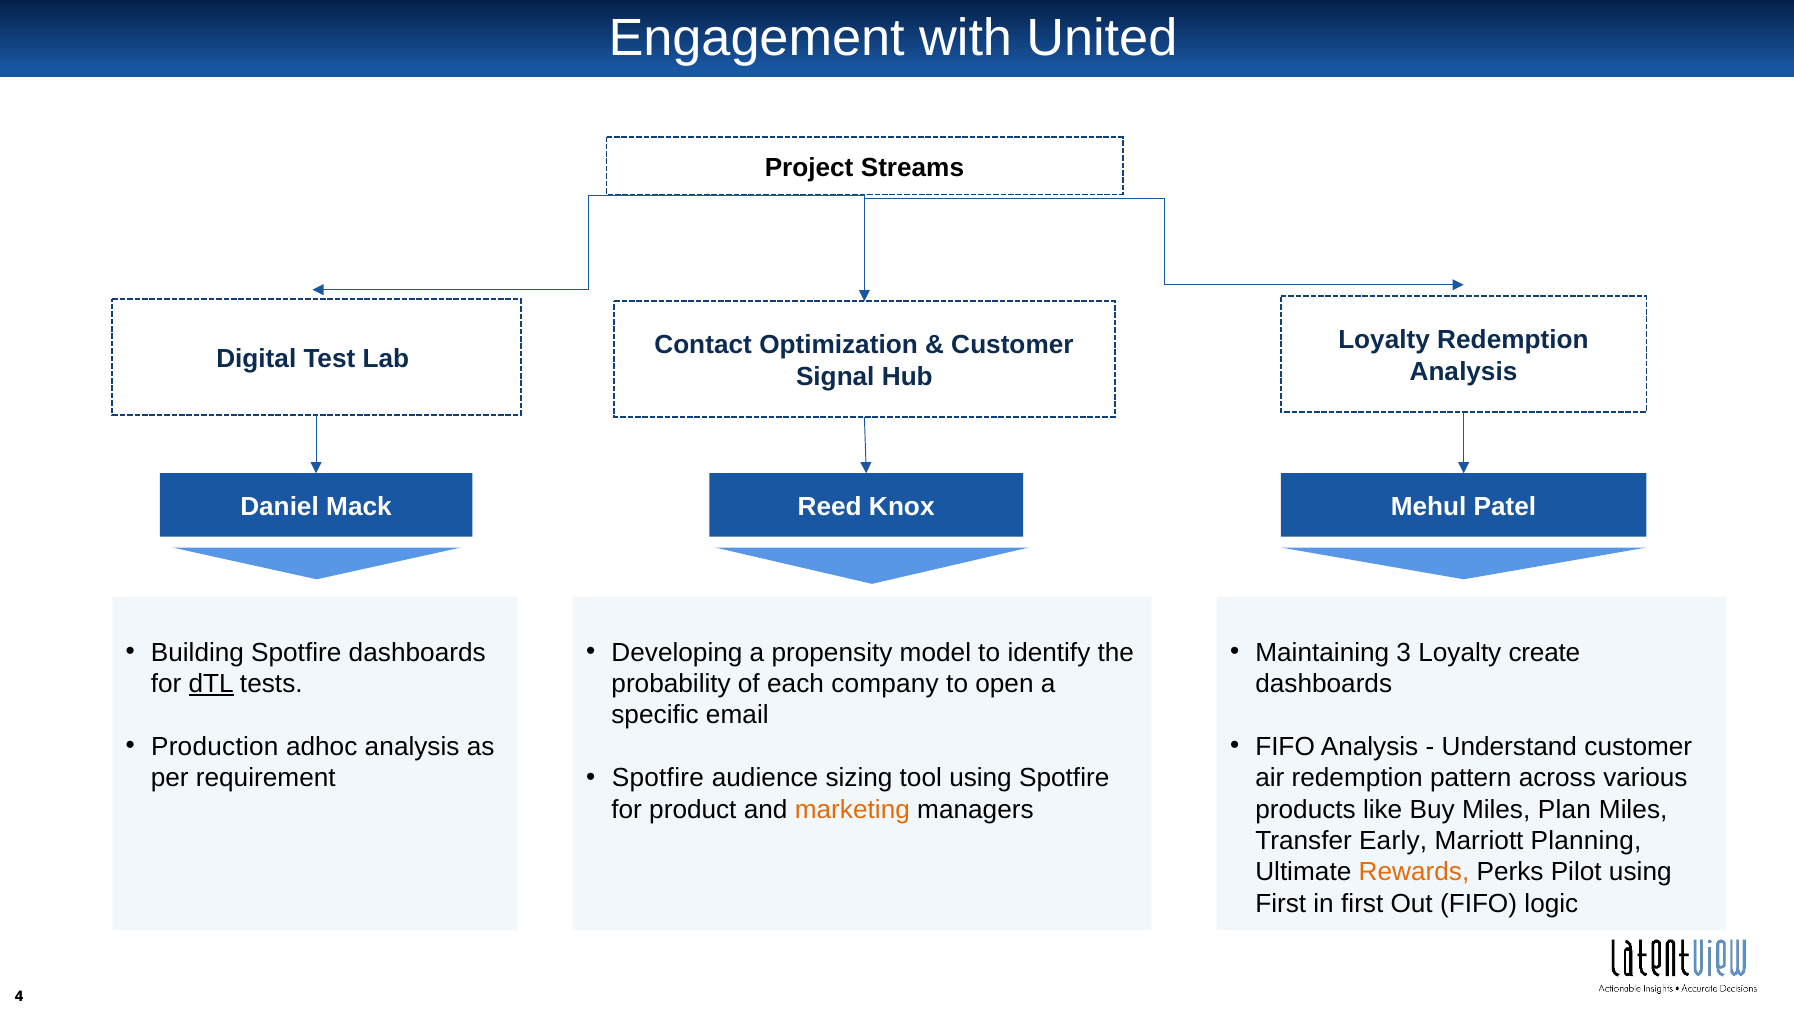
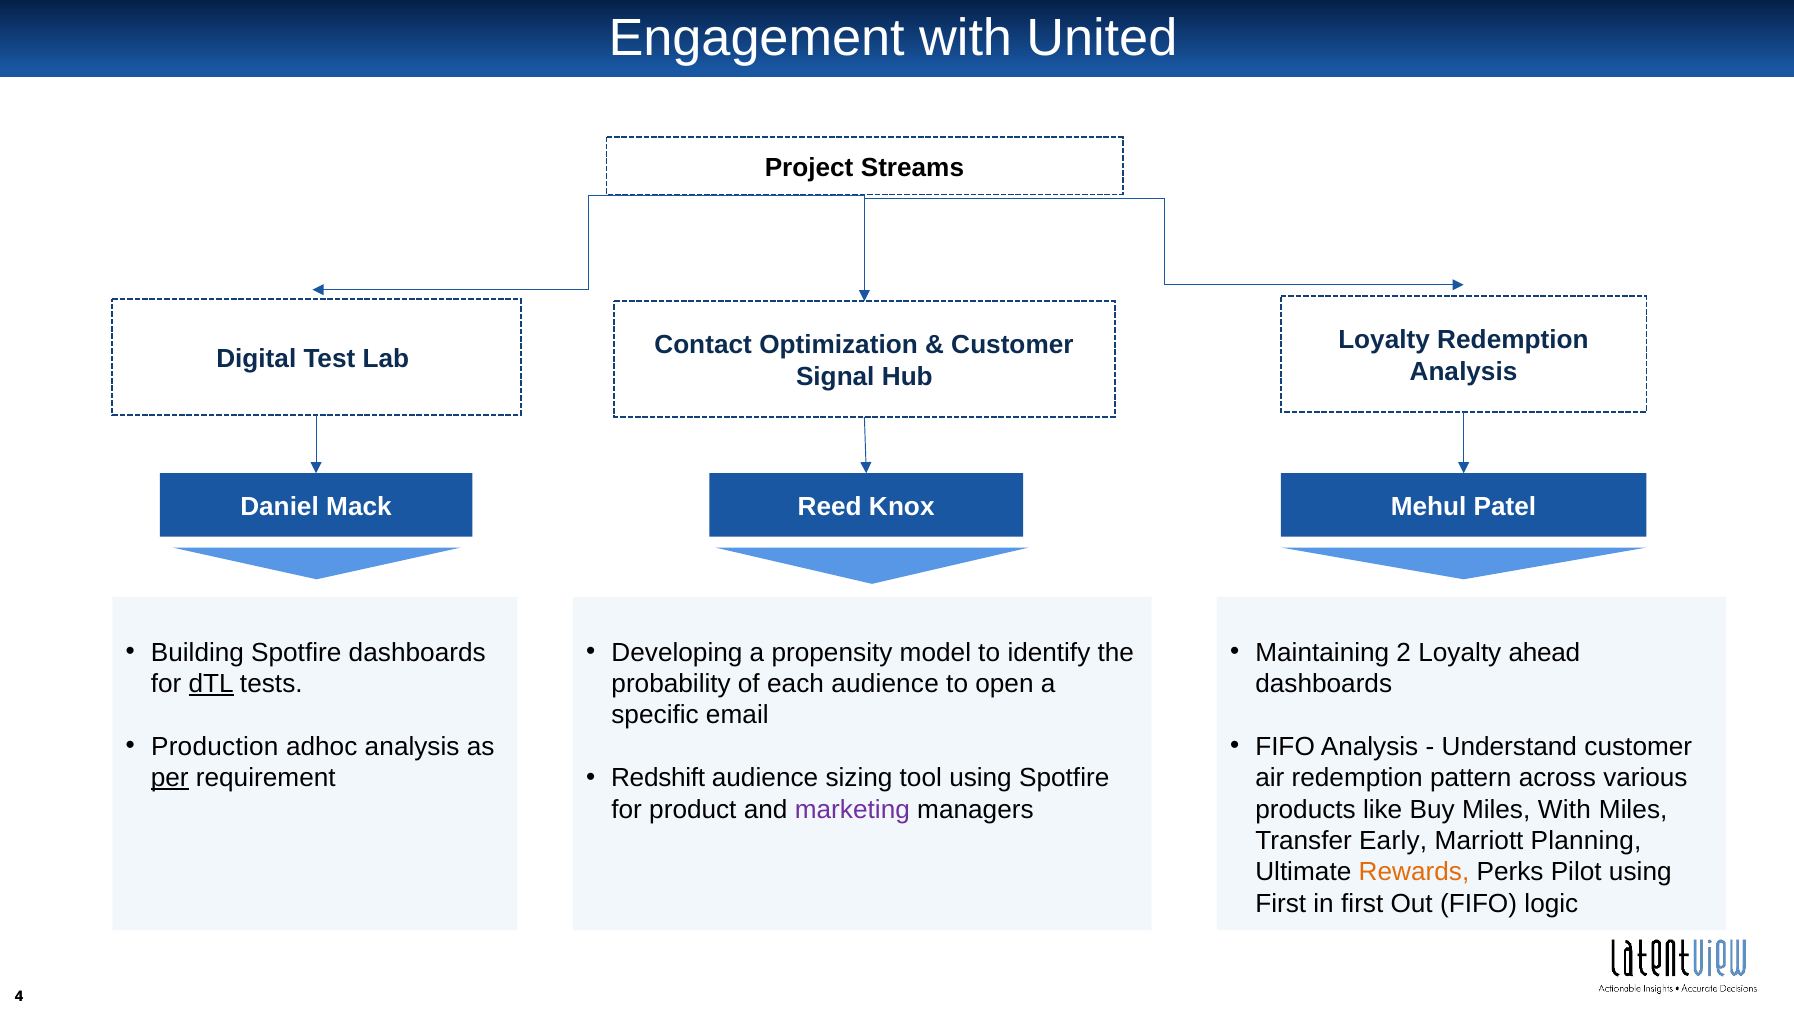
3: 3 -> 2
create: create -> ahead
each company: company -> audience
Spotfire at (658, 778): Spotfire -> Redshift
per underline: none -> present
marketing colour: orange -> purple
Miles Plan: Plan -> With
